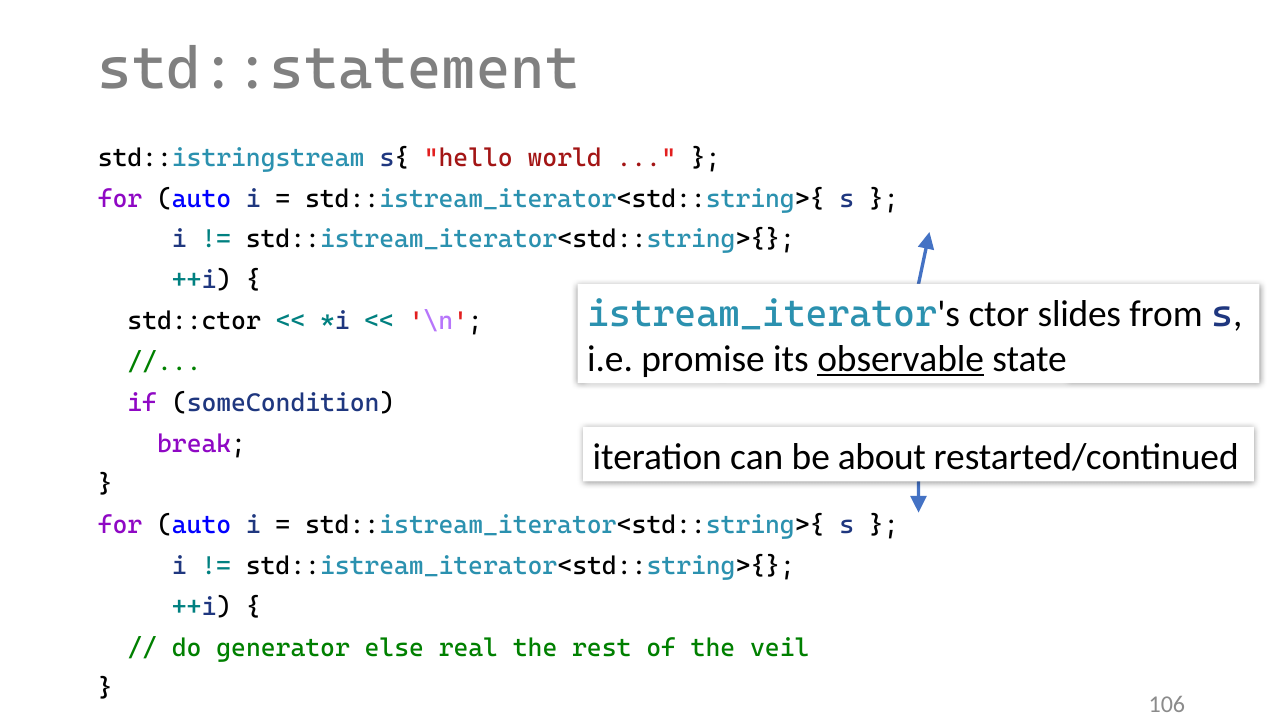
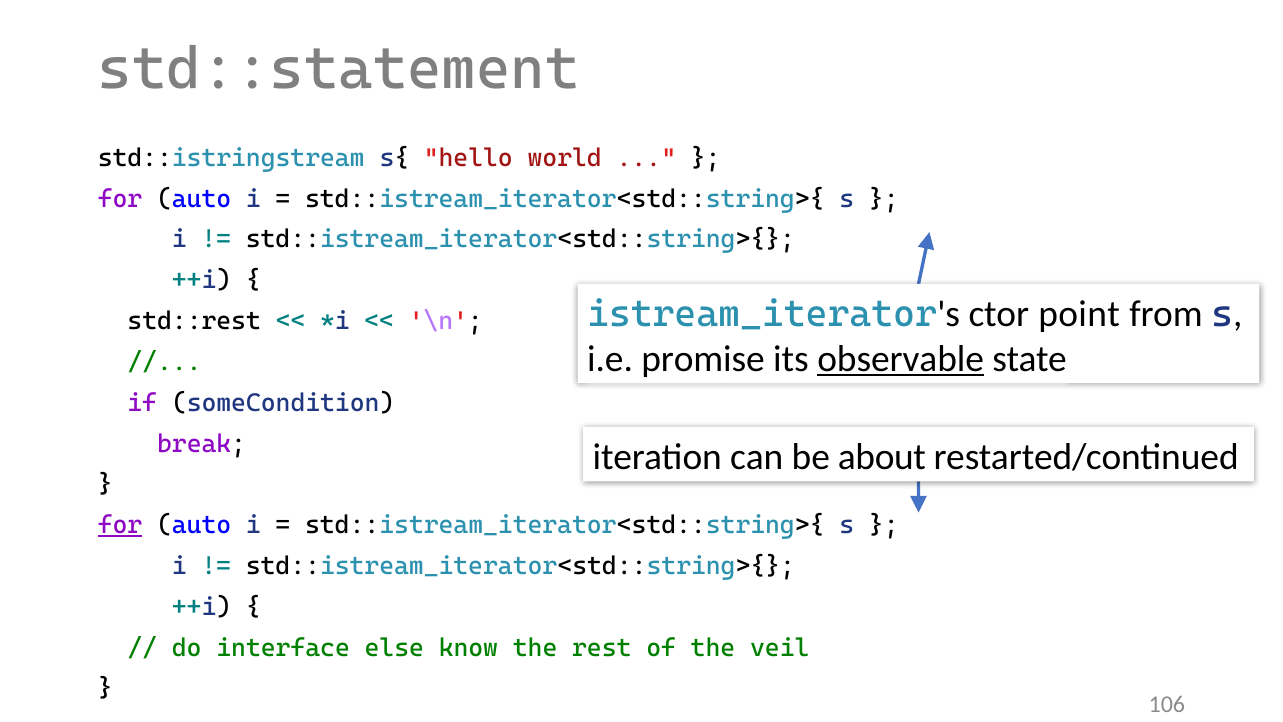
slides: slides -> point
std::ctor: std::ctor -> std::rest
for at (120, 525) underline: none -> present
generator: generator -> interface
real: real -> know
